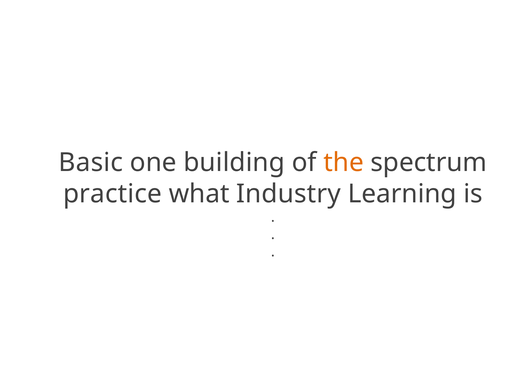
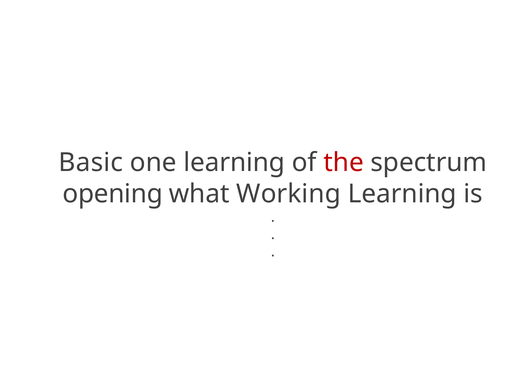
one building: building -> learning
the colour: orange -> red
practice: practice -> opening
Industry: Industry -> Working
